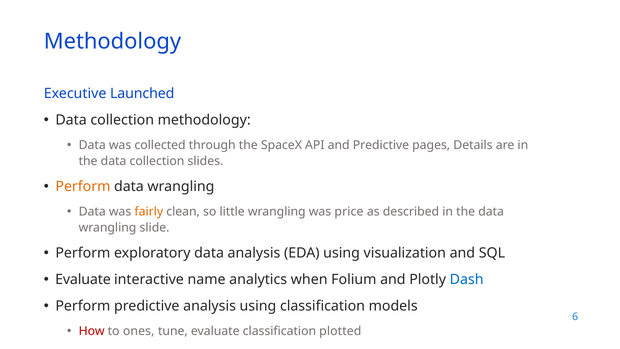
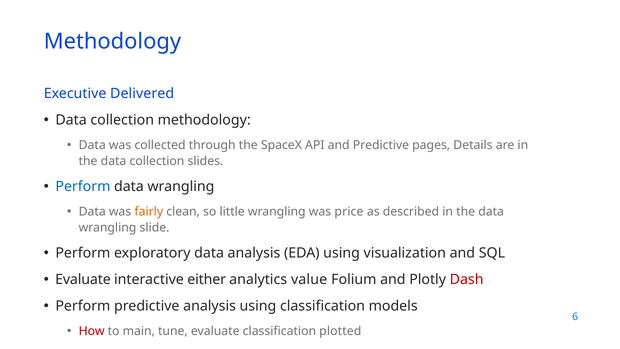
Launched: Launched -> Delivered
Perform at (83, 187) colour: orange -> blue
name: name -> either
when: when -> value
Dash colour: blue -> red
ones: ones -> main
